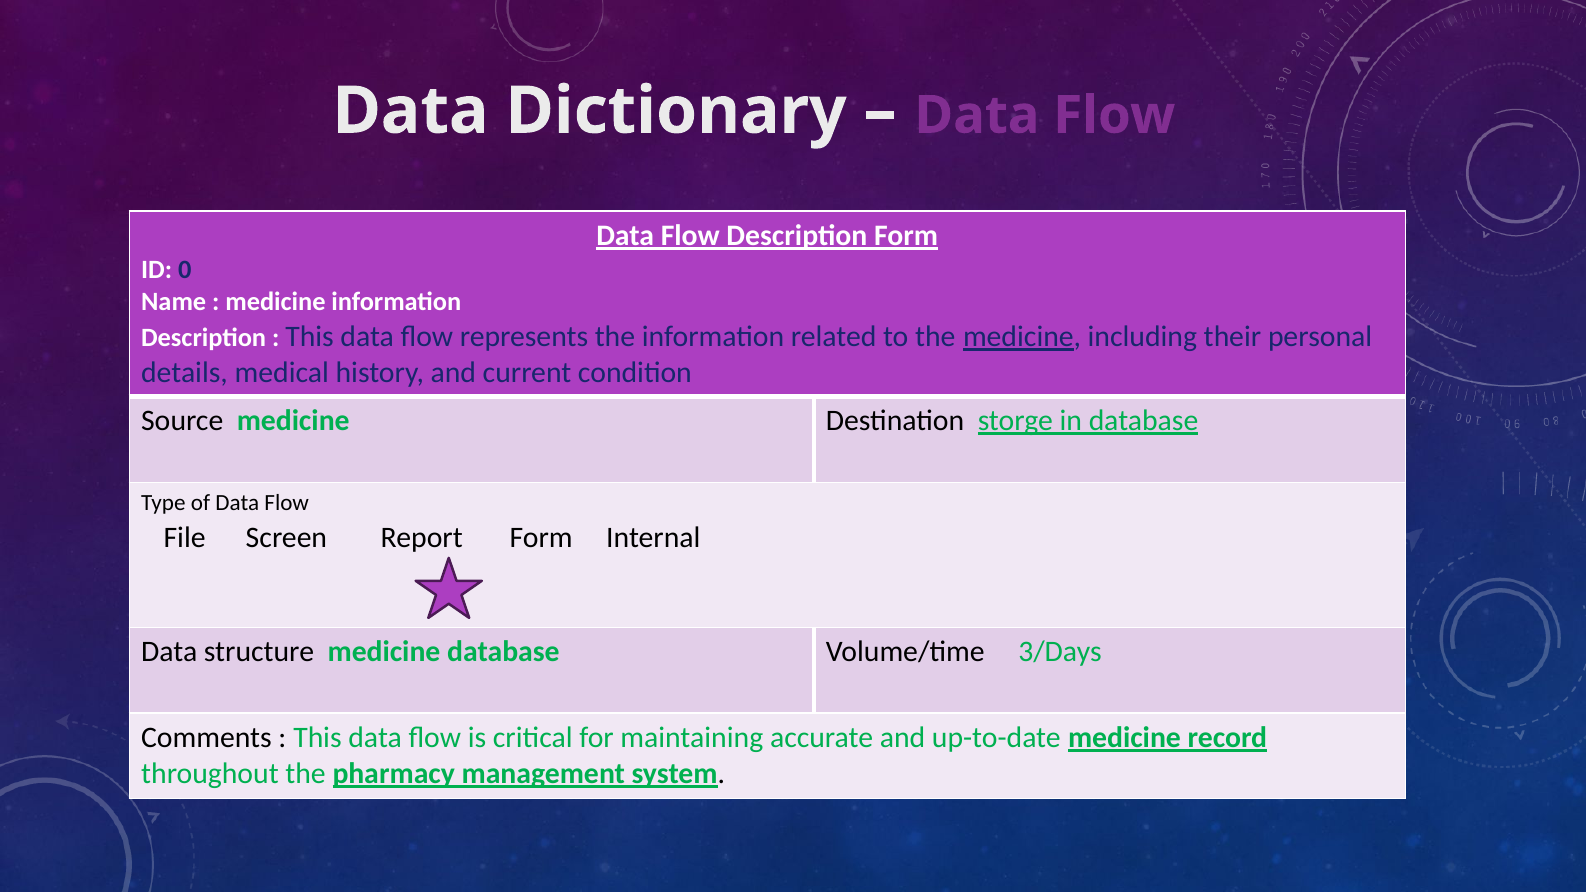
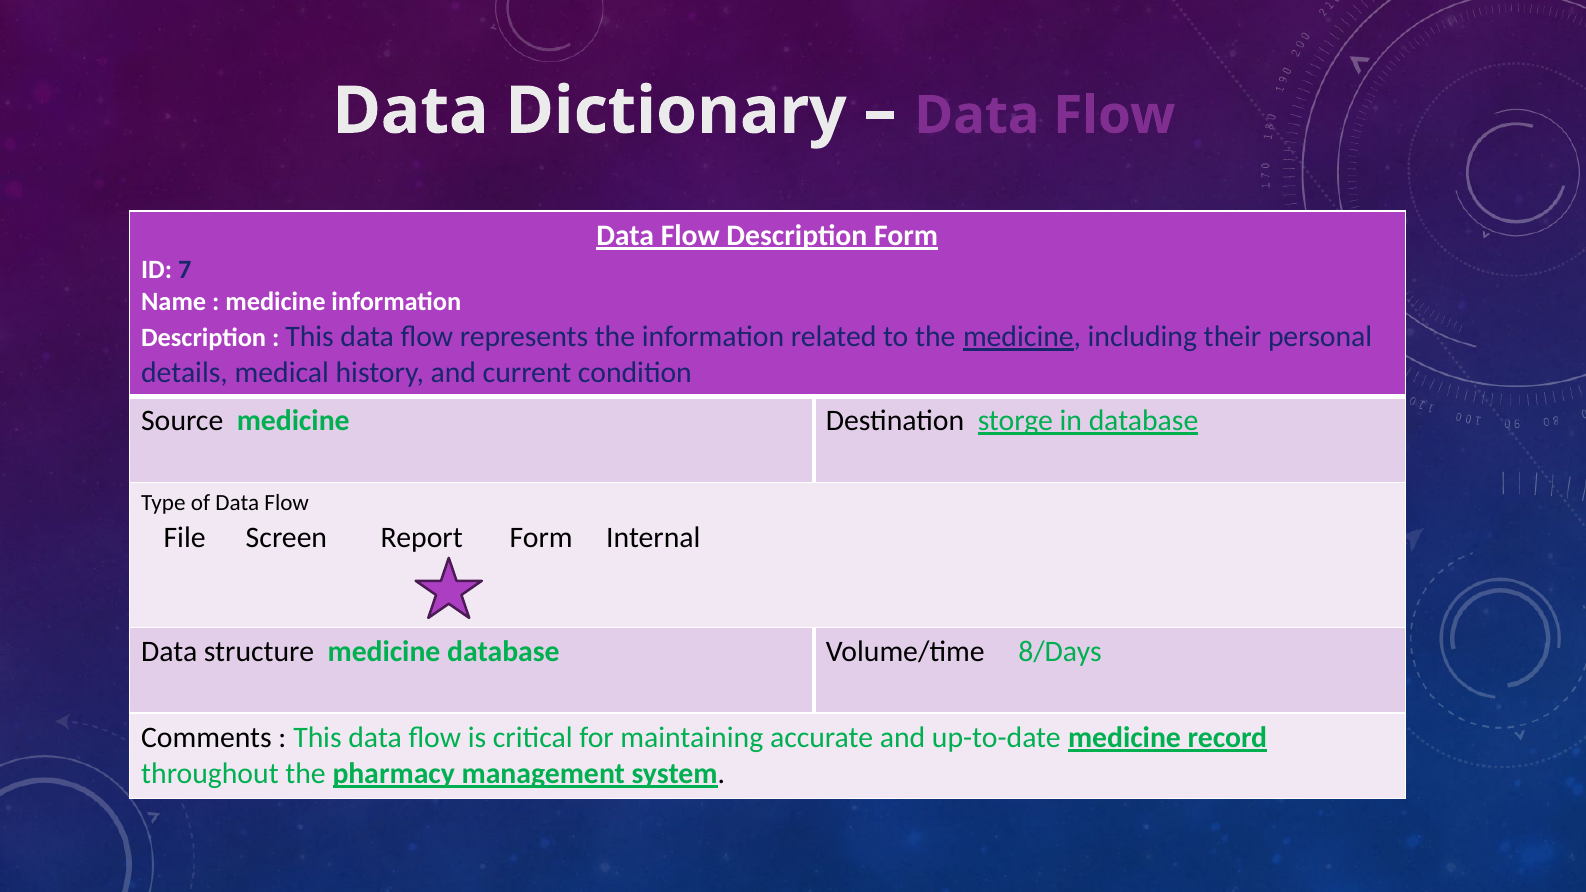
0: 0 -> 7
3/Days: 3/Days -> 8/Days
